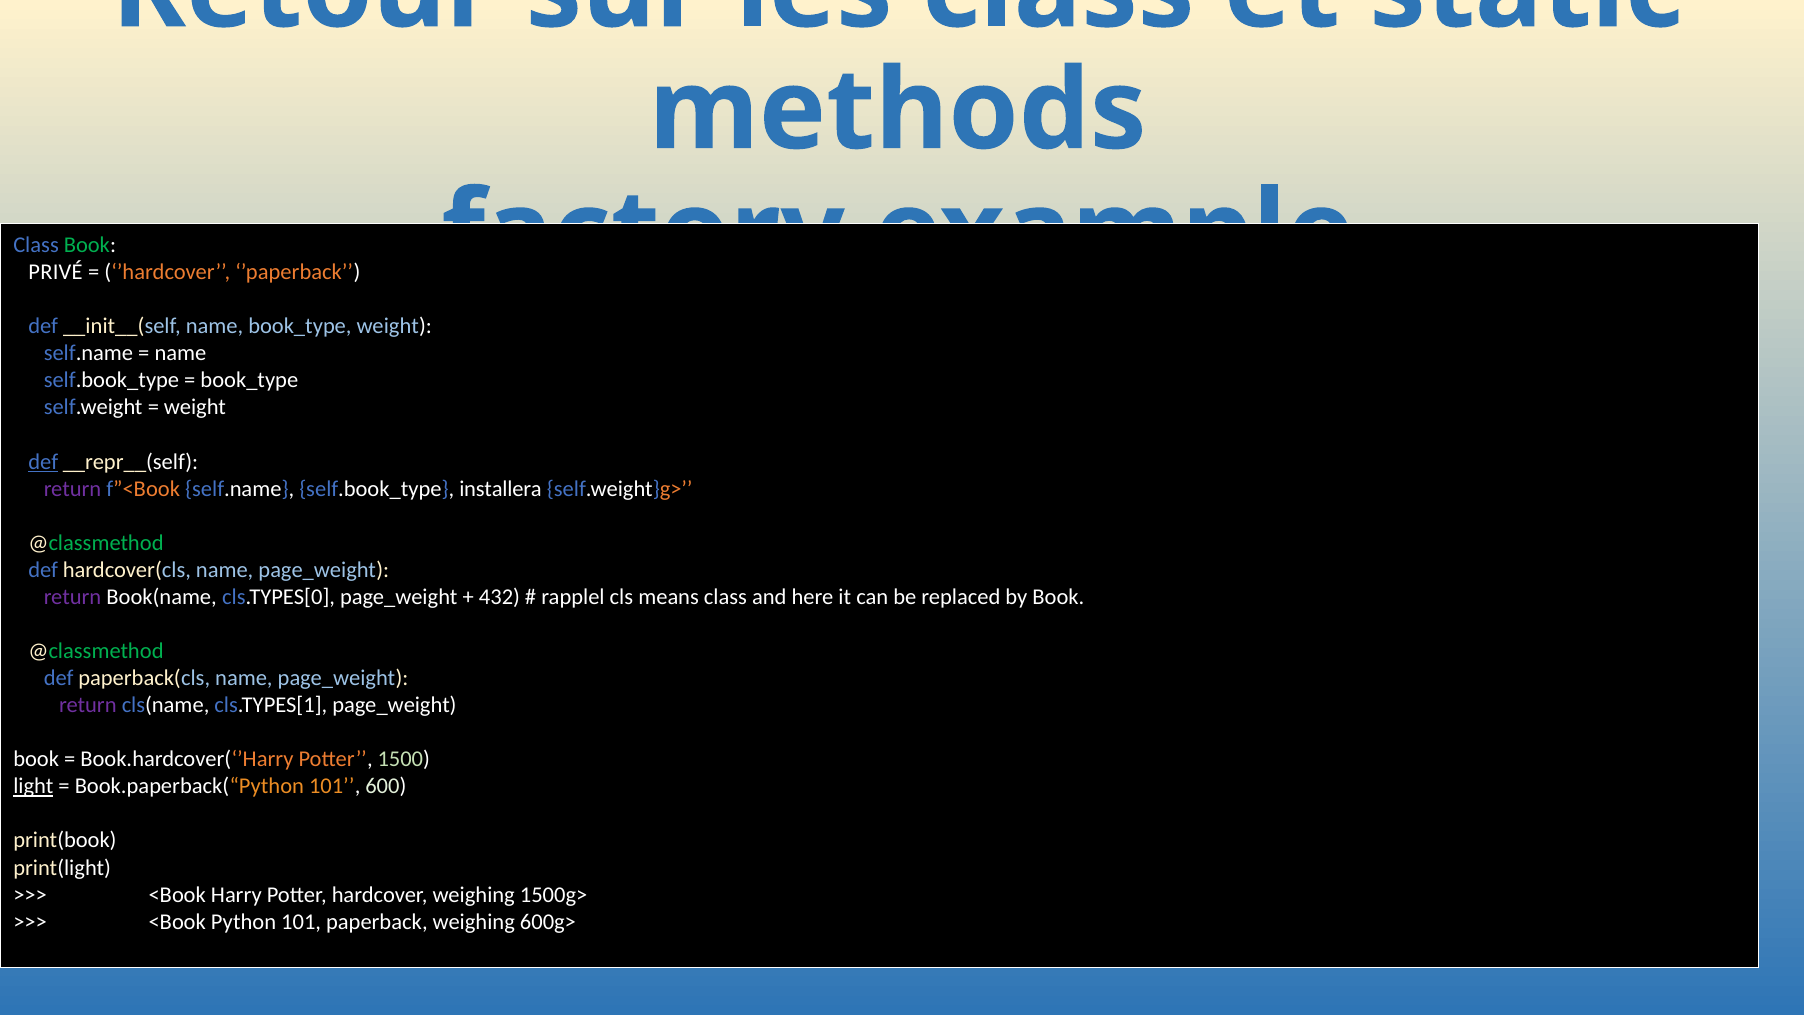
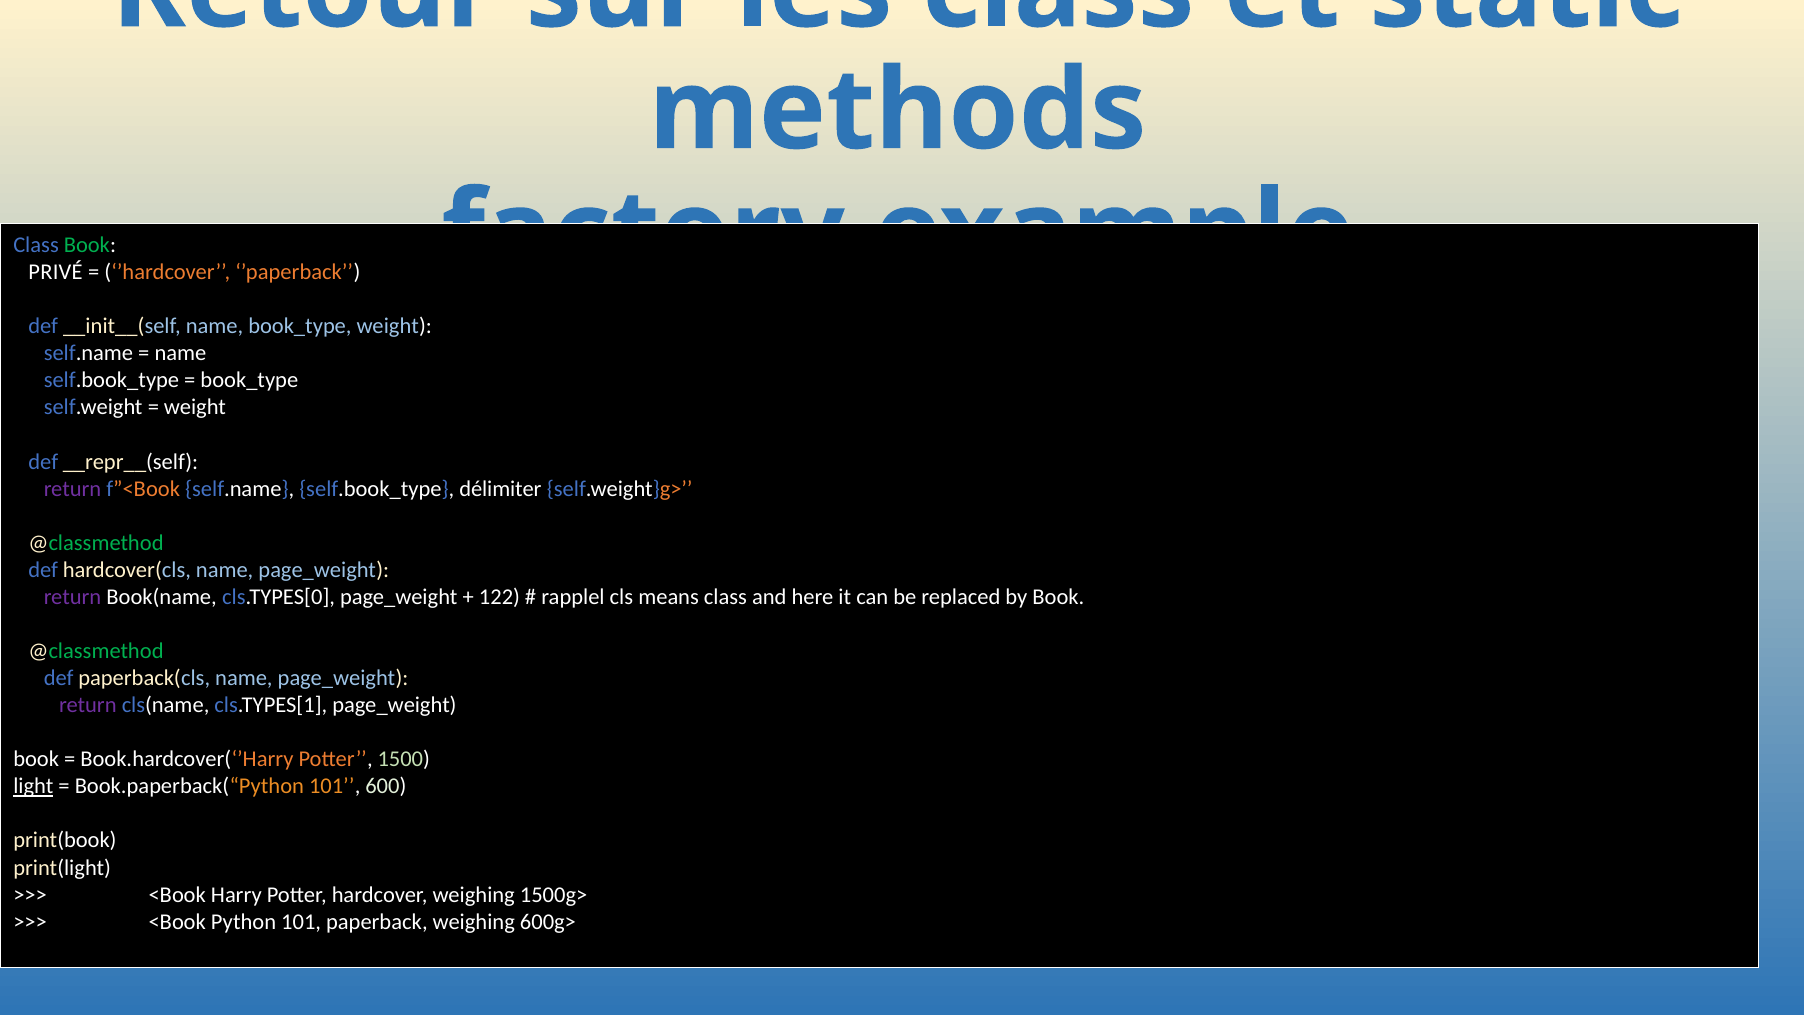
def at (43, 461) underline: present -> none
installera: installera -> délimiter
432: 432 -> 122
